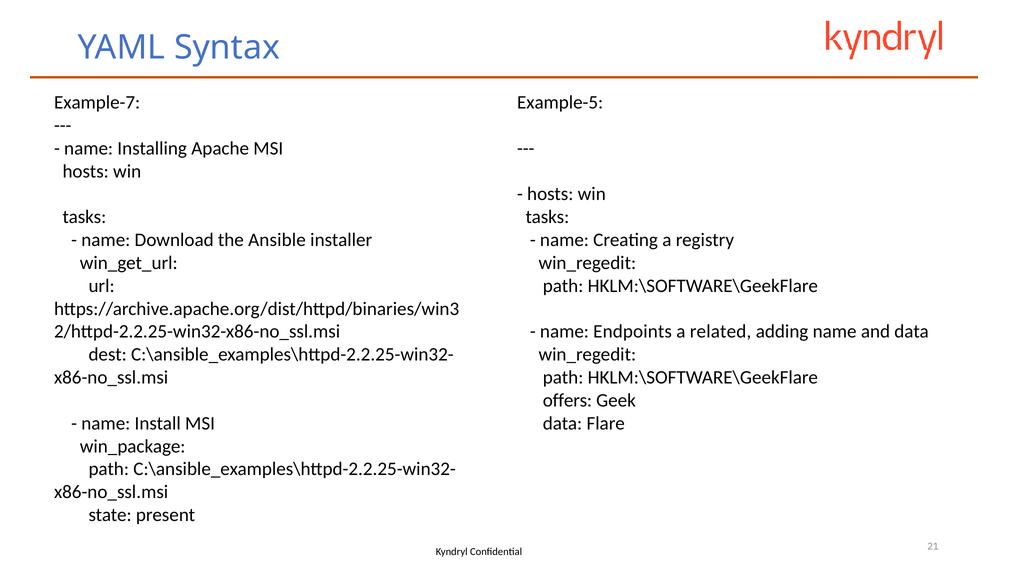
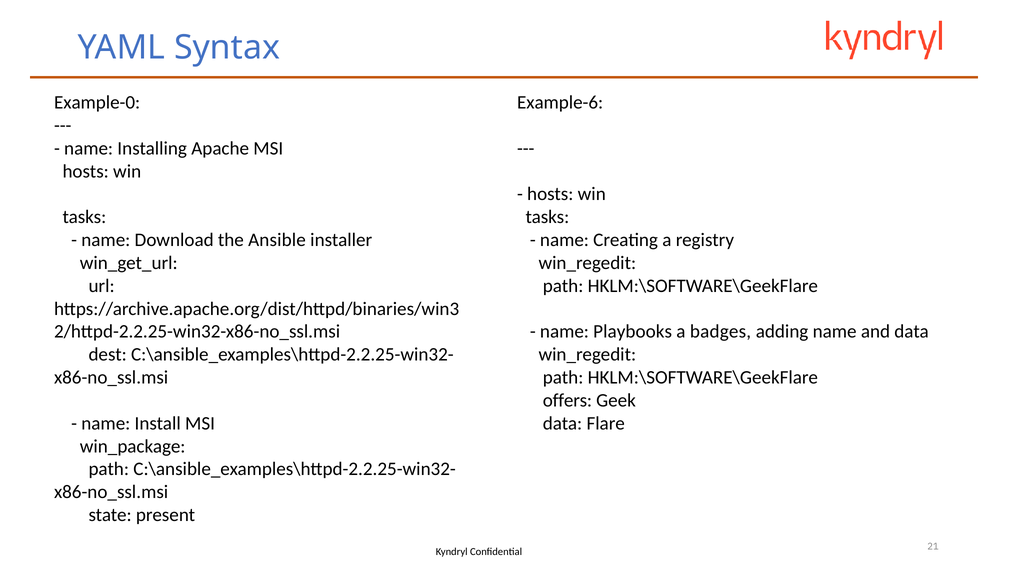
Example-7: Example-7 -> Example-0
Example-5: Example-5 -> Example-6
Endpoints: Endpoints -> Playbooks
related: related -> badges
